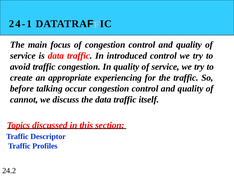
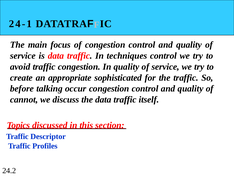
introduced: introduced -> techniques
experiencing: experiencing -> sophisticated
